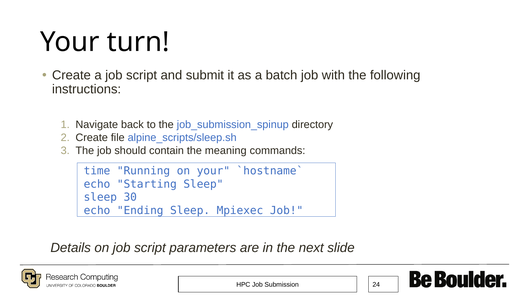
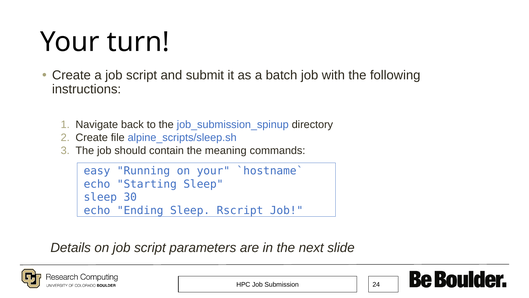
time: time -> easy
Mpiexec: Mpiexec -> Rscript
